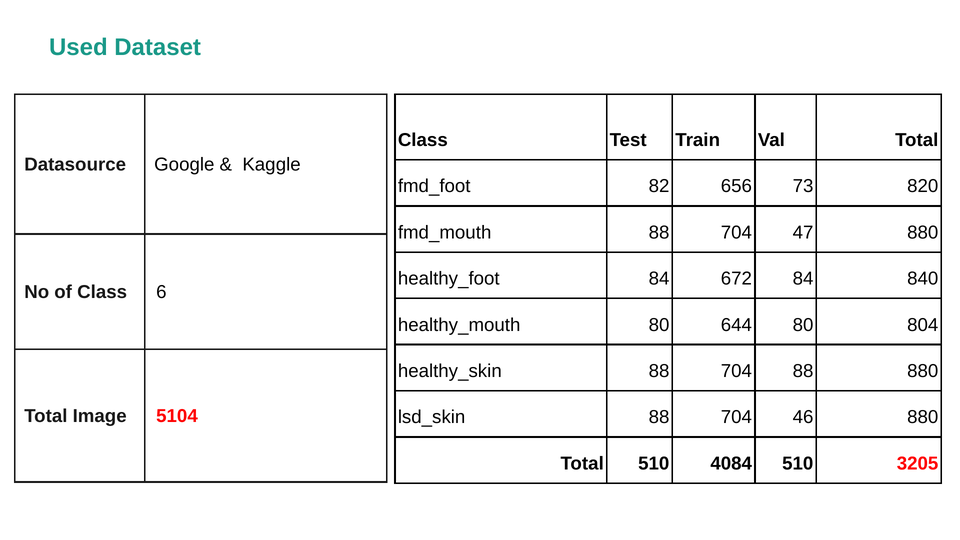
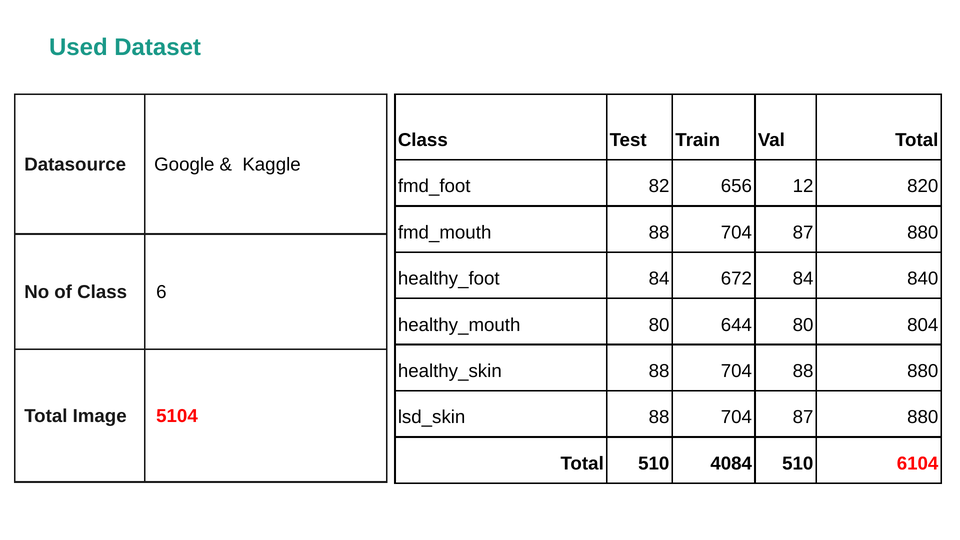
73: 73 -> 12
47 at (803, 232): 47 -> 87
46 at (803, 417): 46 -> 87
3205: 3205 -> 6104
